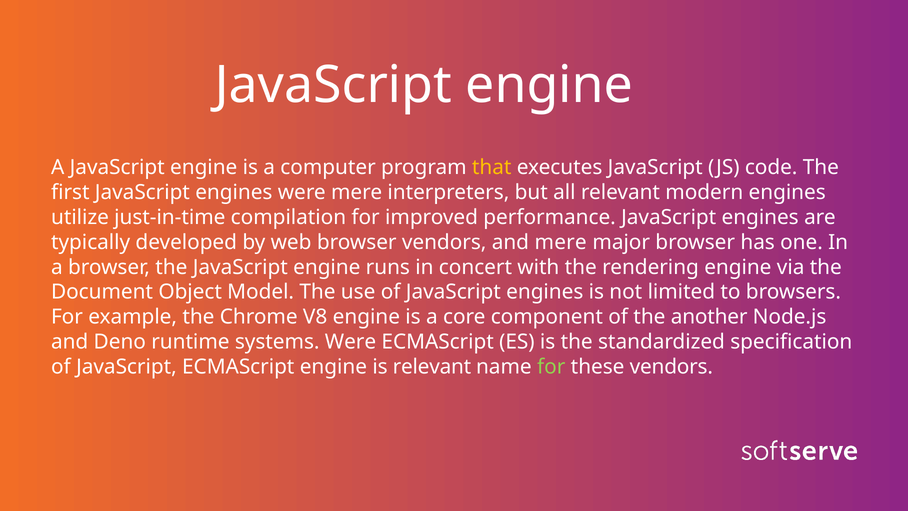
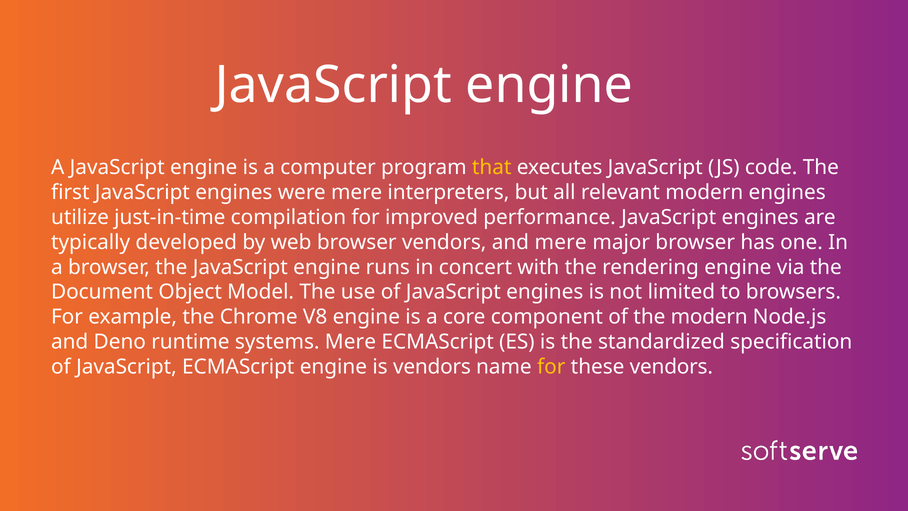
the another: another -> modern
systems Were: Were -> Mere
is relevant: relevant -> vendors
for at (551, 367) colour: light green -> yellow
